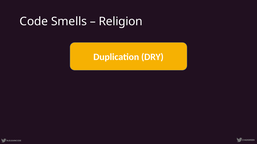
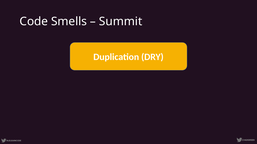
Religion: Religion -> Summit
